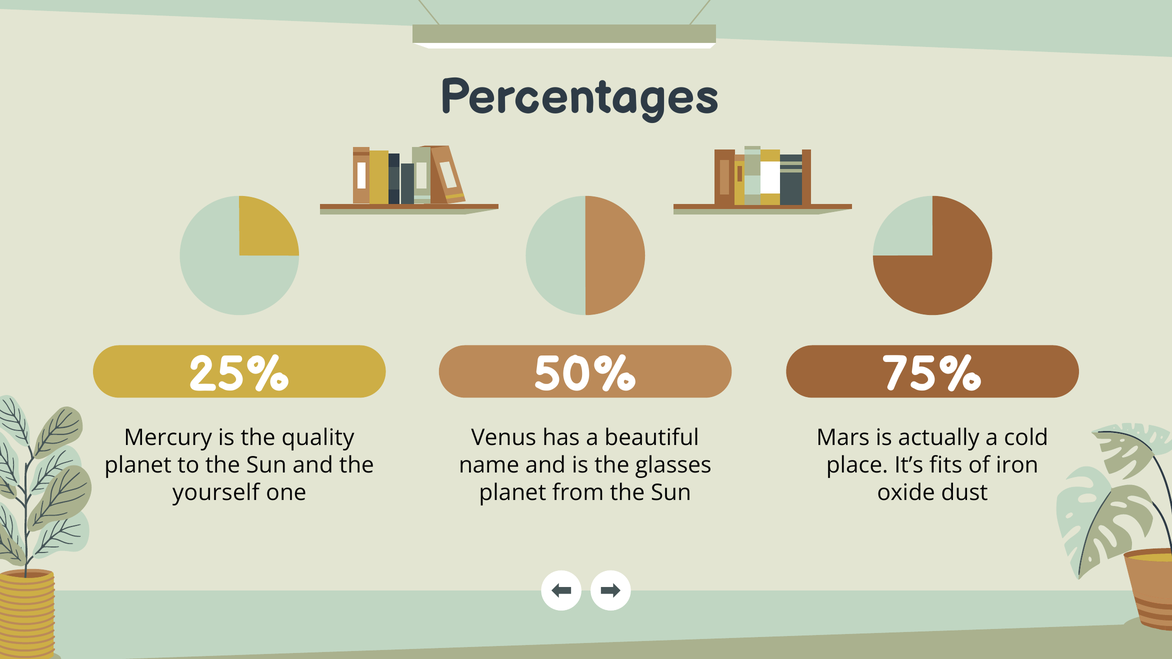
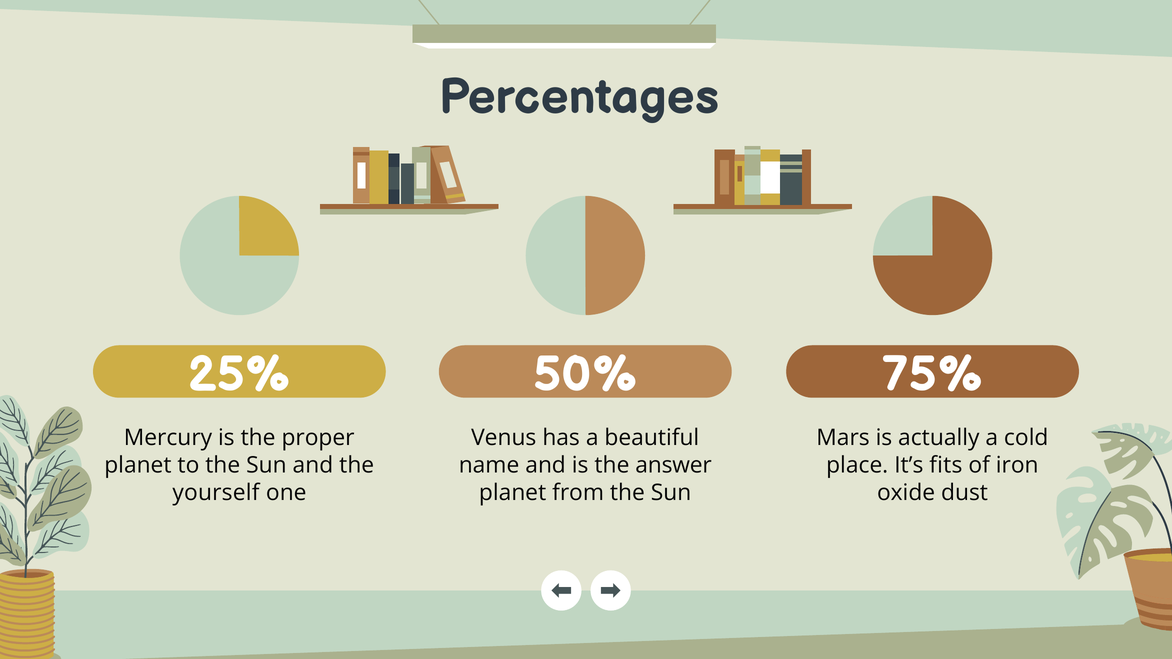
quality: quality -> proper
glasses: glasses -> answer
